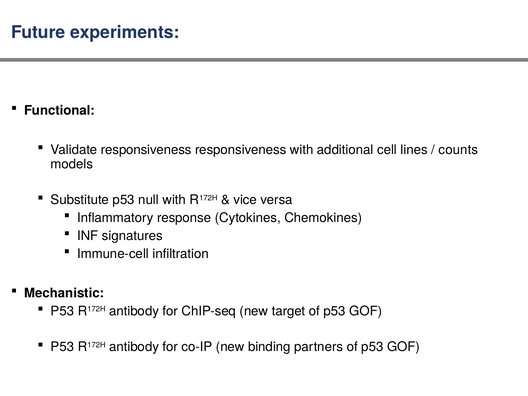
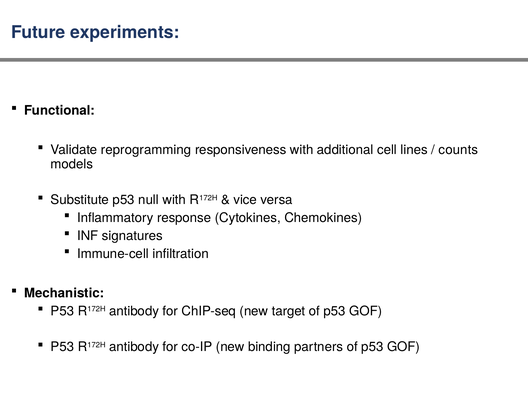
Validate responsiveness: responsiveness -> reprogramming
